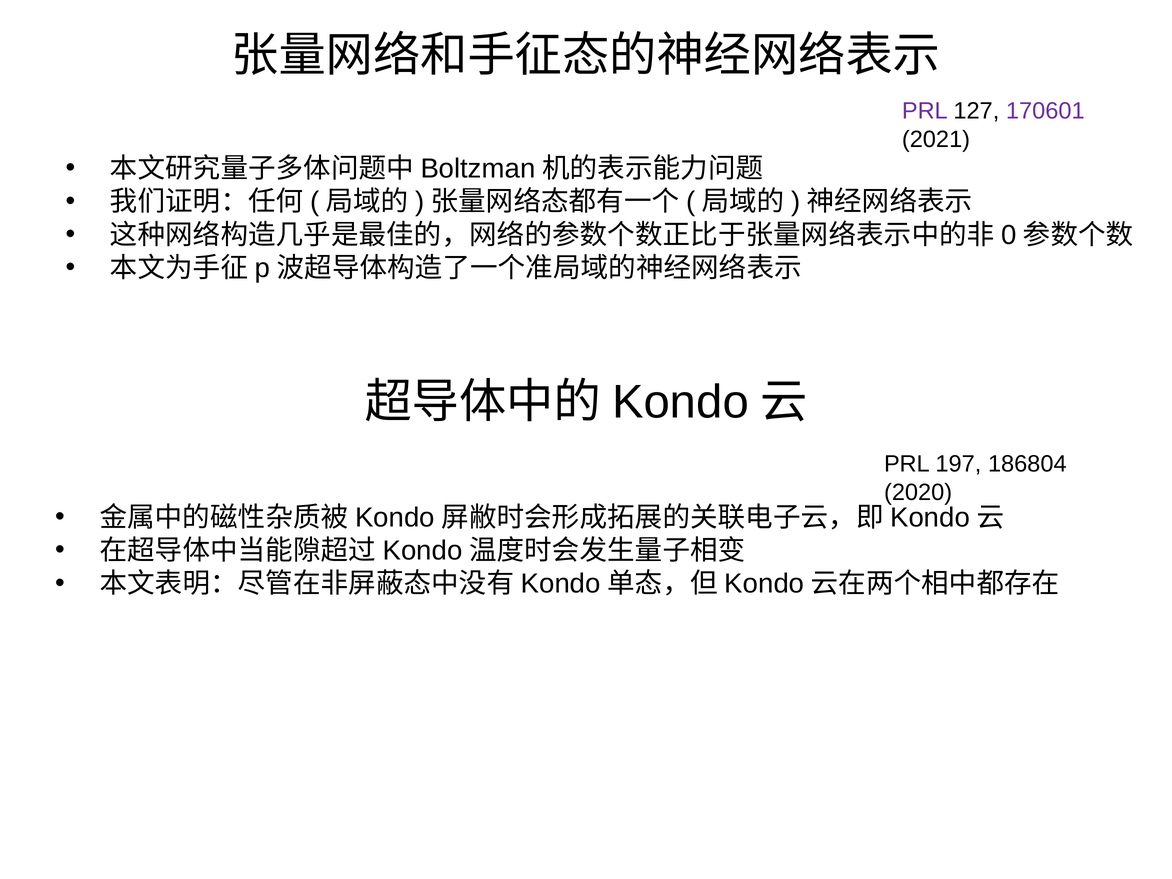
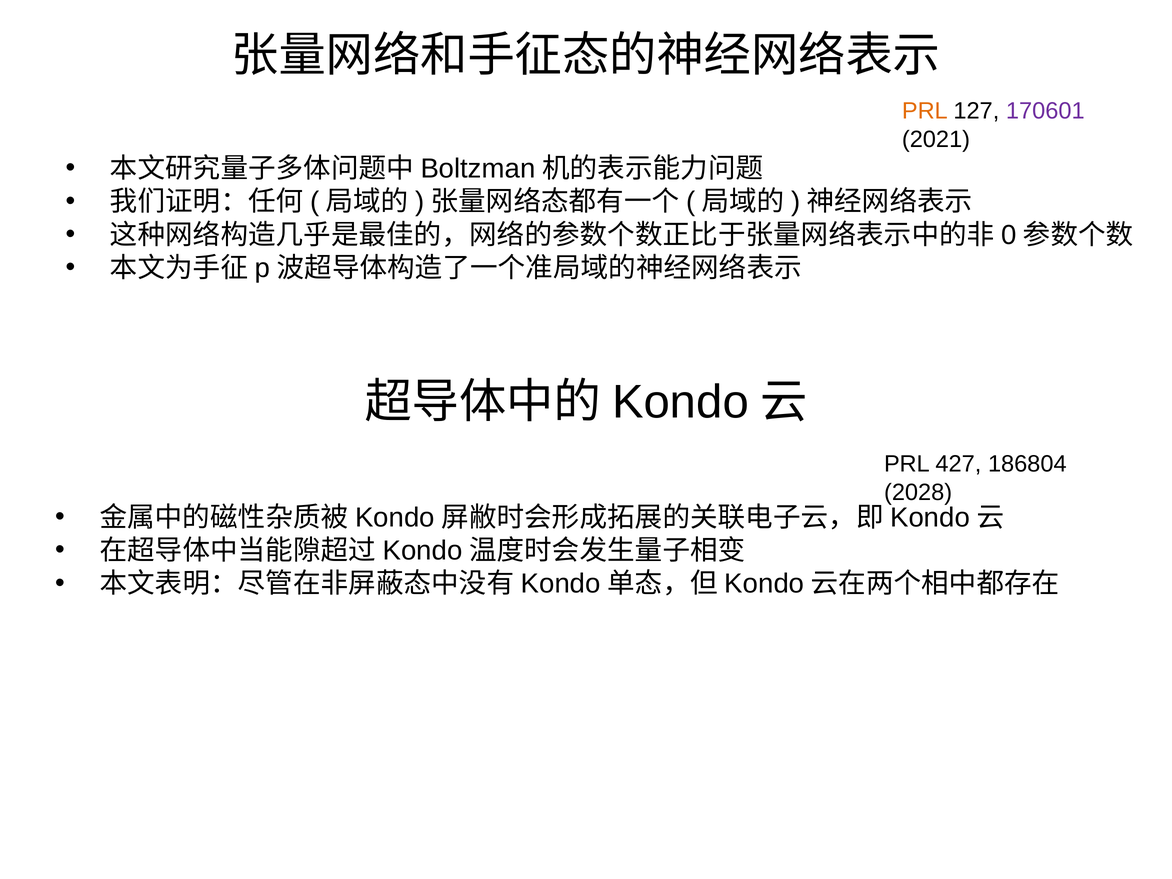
PRL at (925, 111) colour: purple -> orange
197: 197 -> 427
2020: 2020 -> 2028
